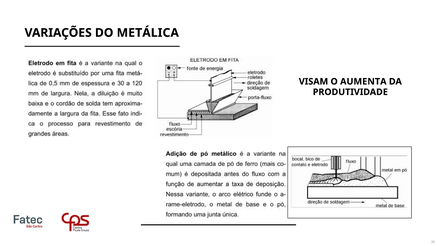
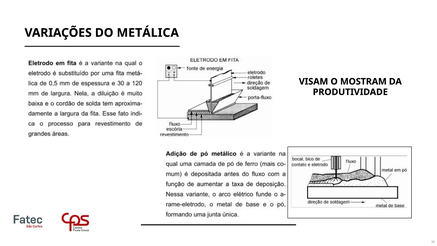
AUMENTA: AUMENTA -> MOSTRAM
